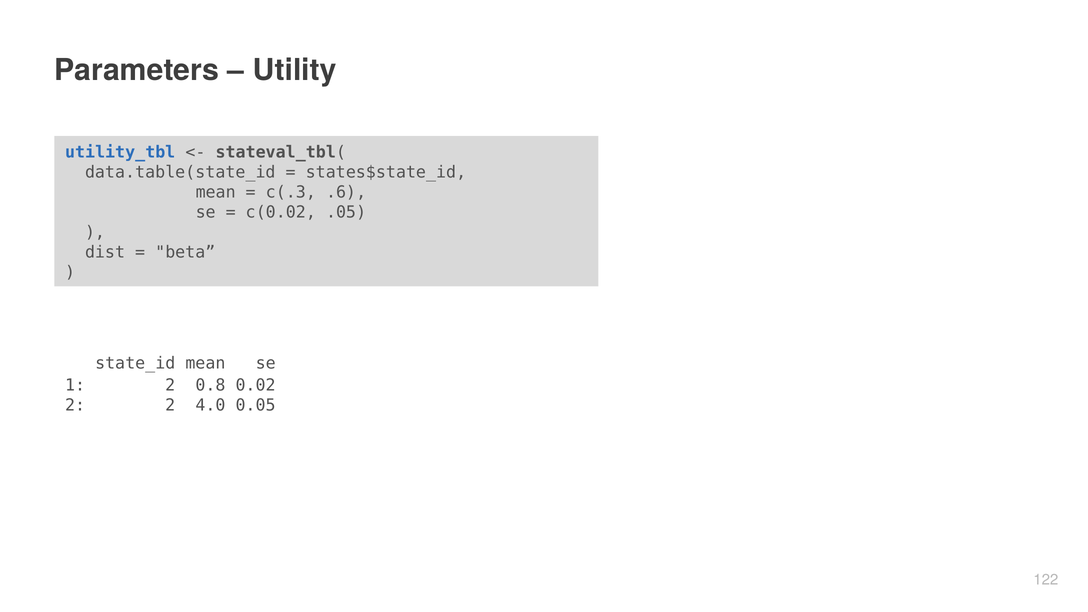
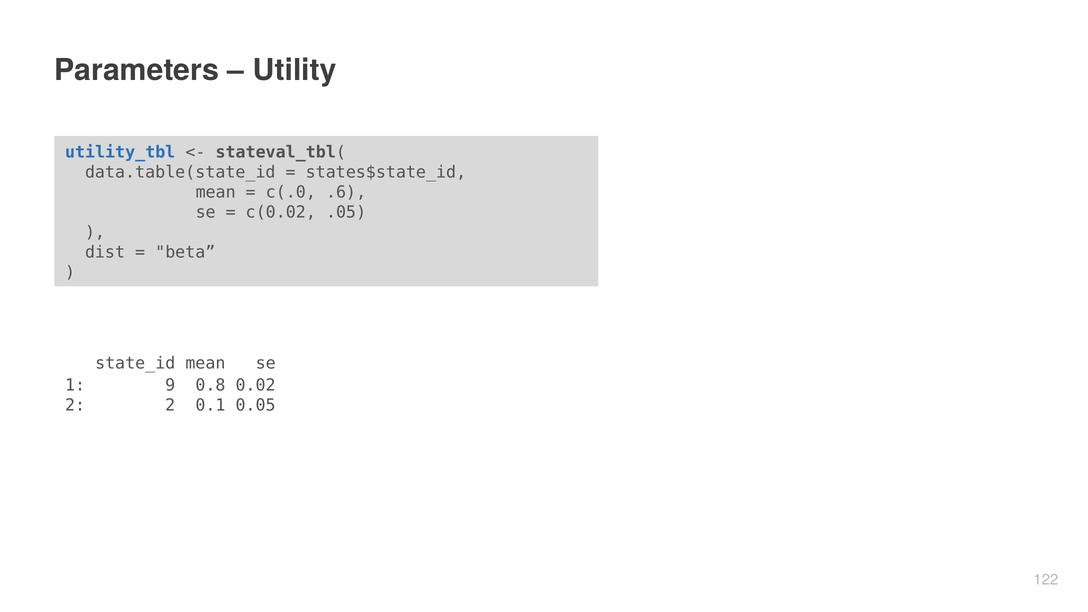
c(.3: c(.3 -> c(.0
1 2: 2 -> 9
4.0: 4.0 -> 0.1
